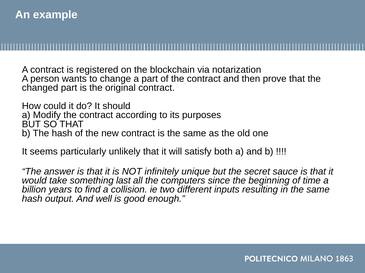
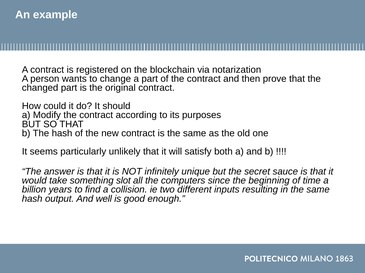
last: last -> slot
